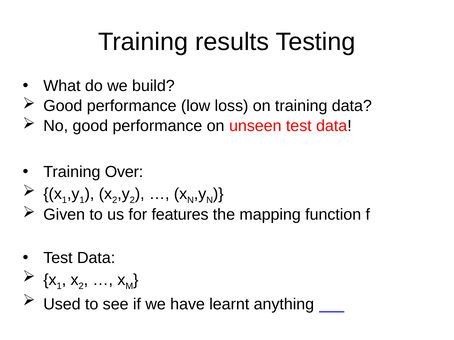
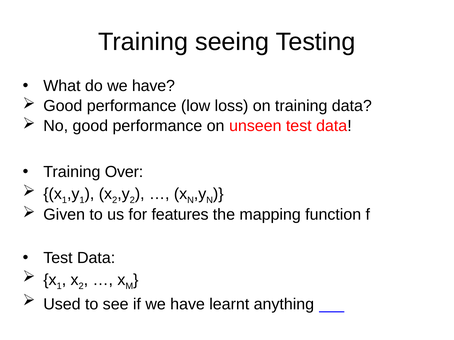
results: results -> seeing
do we build: build -> have
